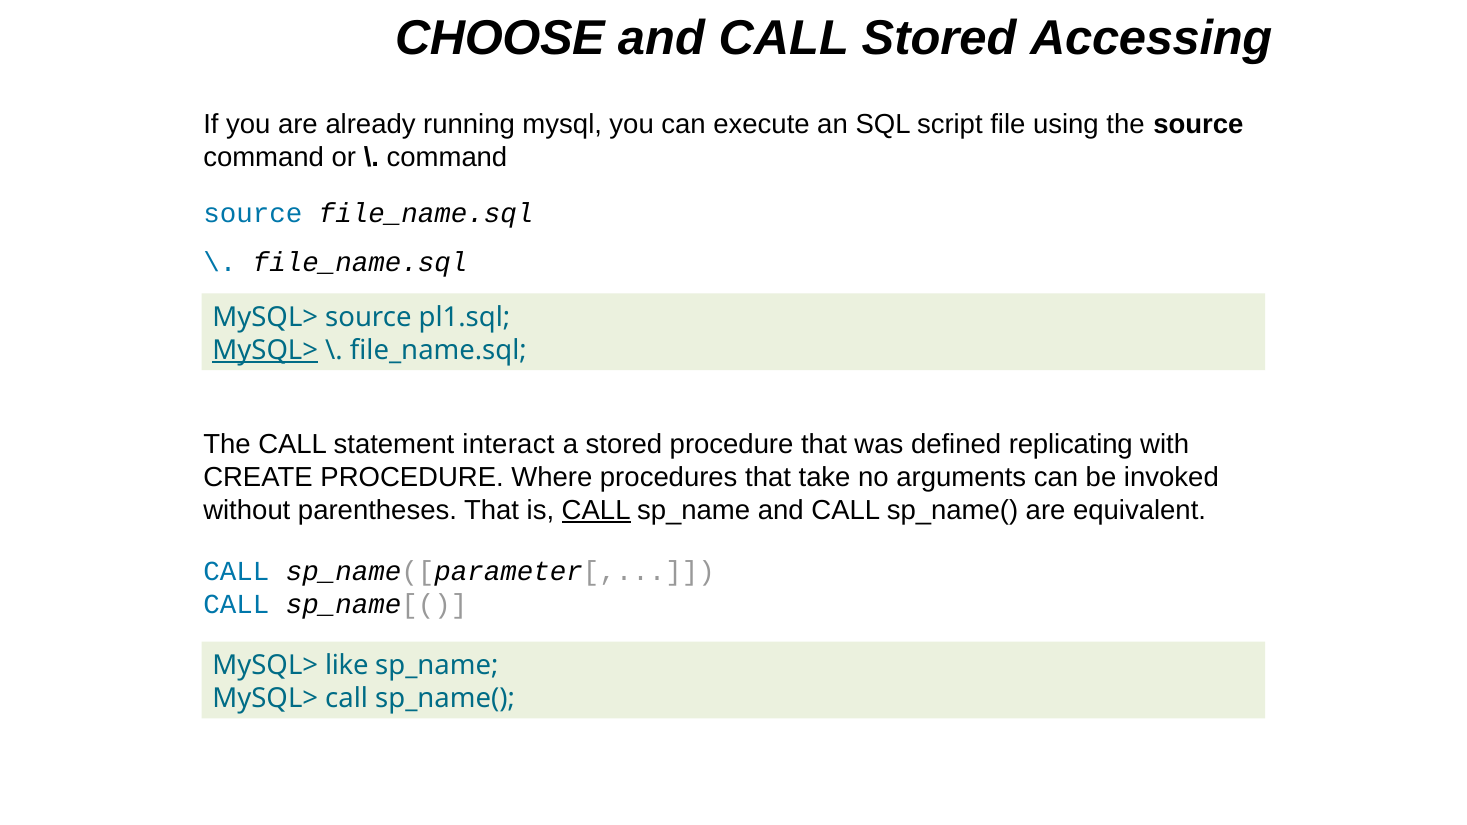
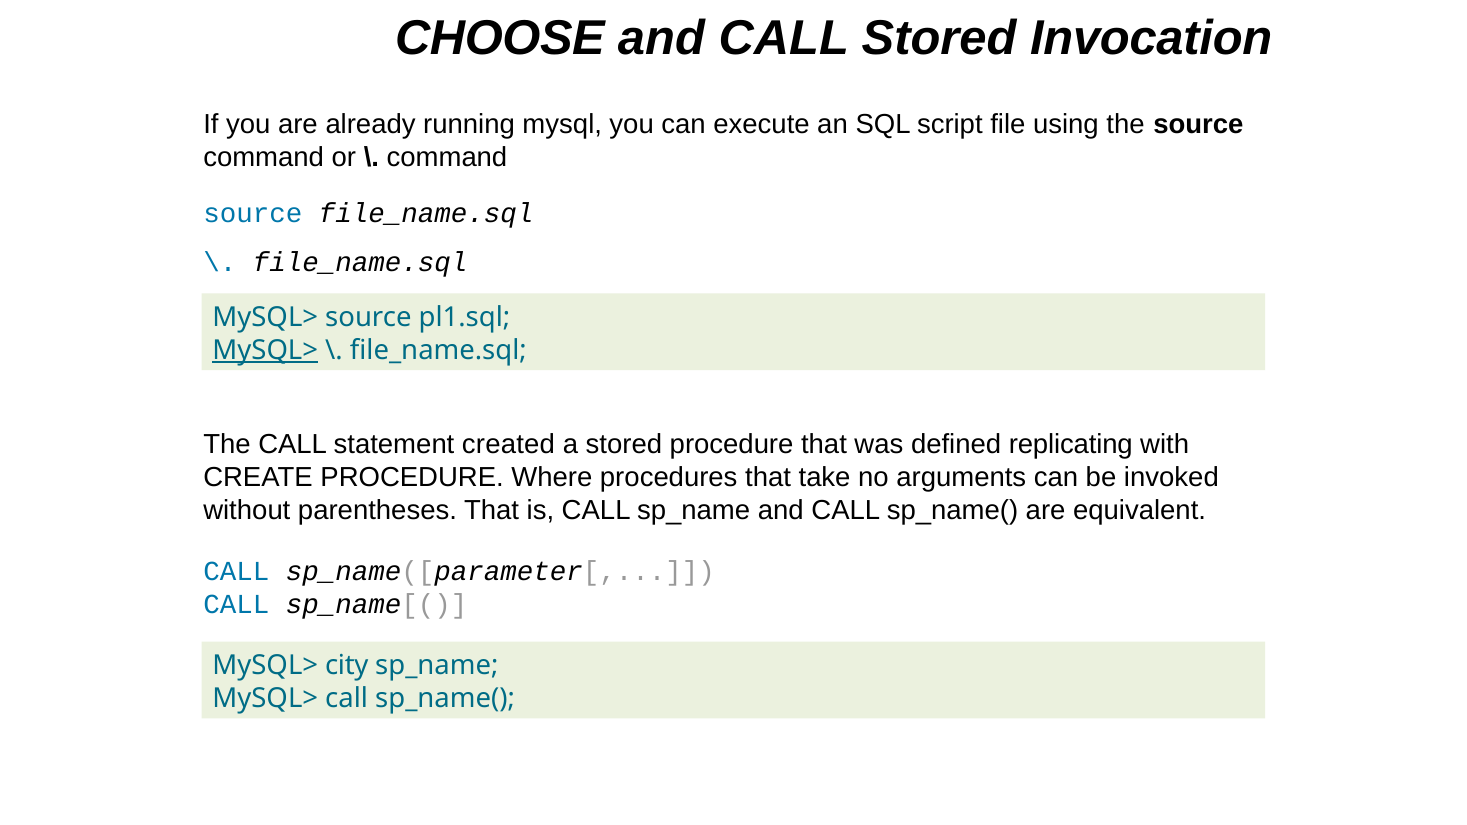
Accessing: Accessing -> Invocation
interact: interact -> created
CALL at (596, 511) underline: present -> none
like: like -> city
